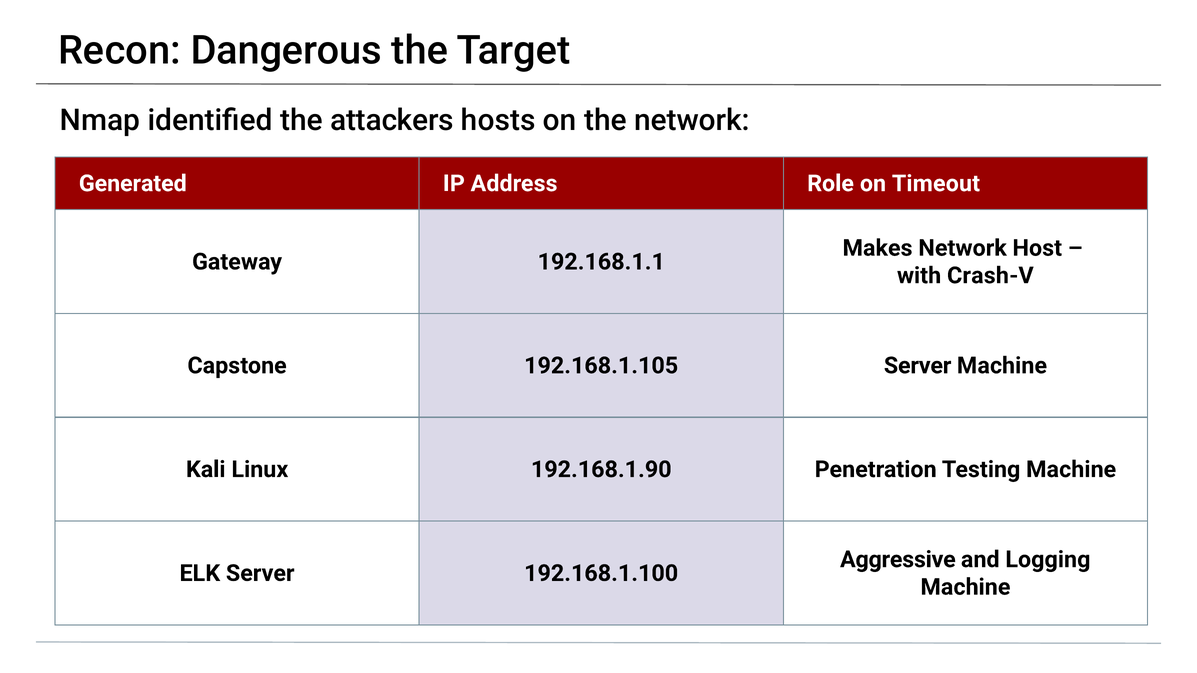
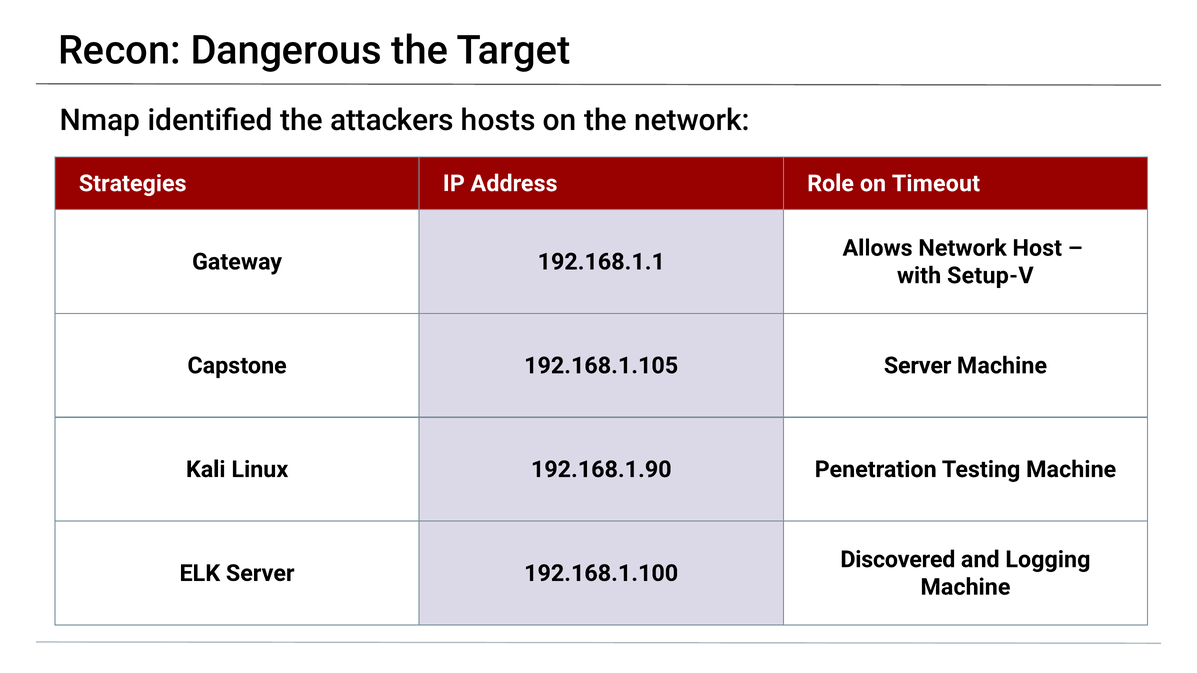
Generated: Generated -> Strategies
Makes: Makes -> Allows
Crash-V: Crash-V -> Setup-V
Aggressive: Aggressive -> Discovered
